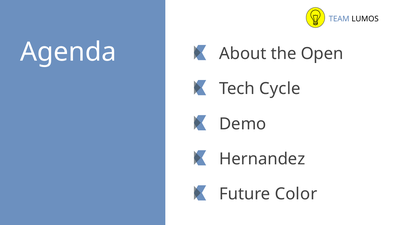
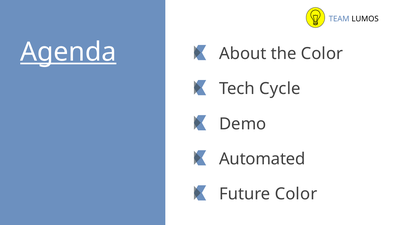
Agenda underline: none -> present
the Open: Open -> Color
Hernandez: Hernandez -> Automated
